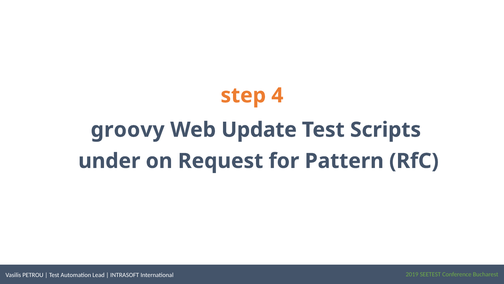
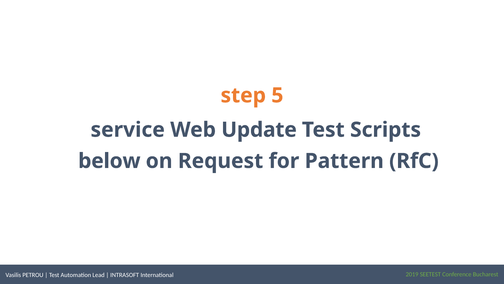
4: 4 -> 5
groovy: groovy -> service
under: under -> below
